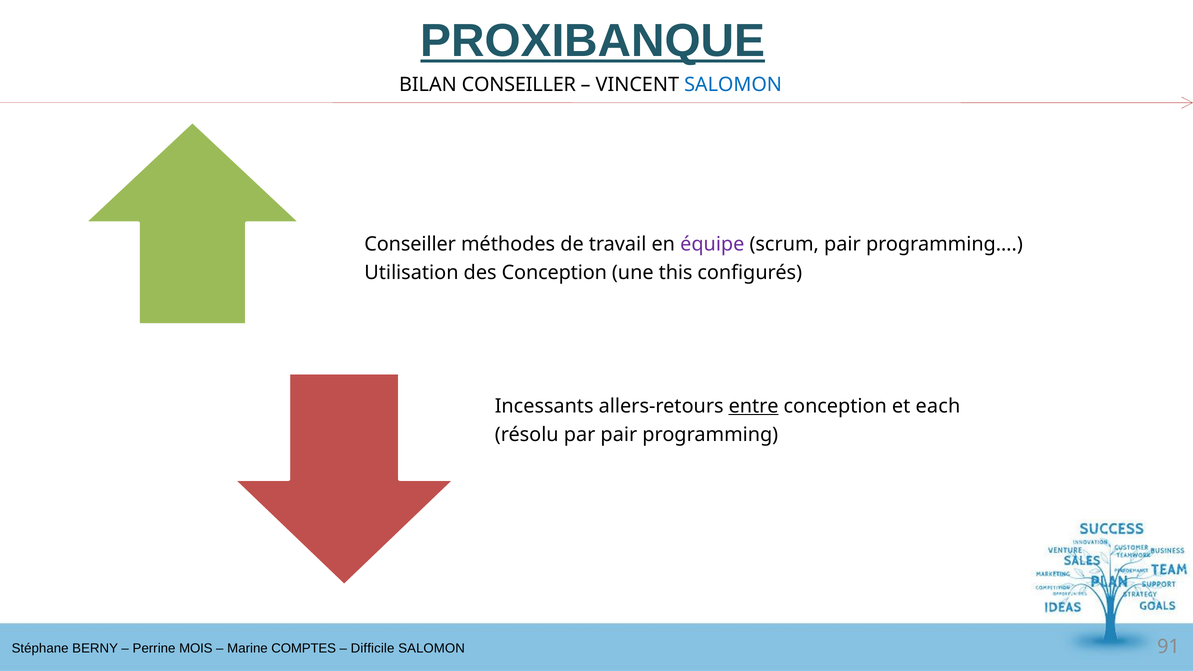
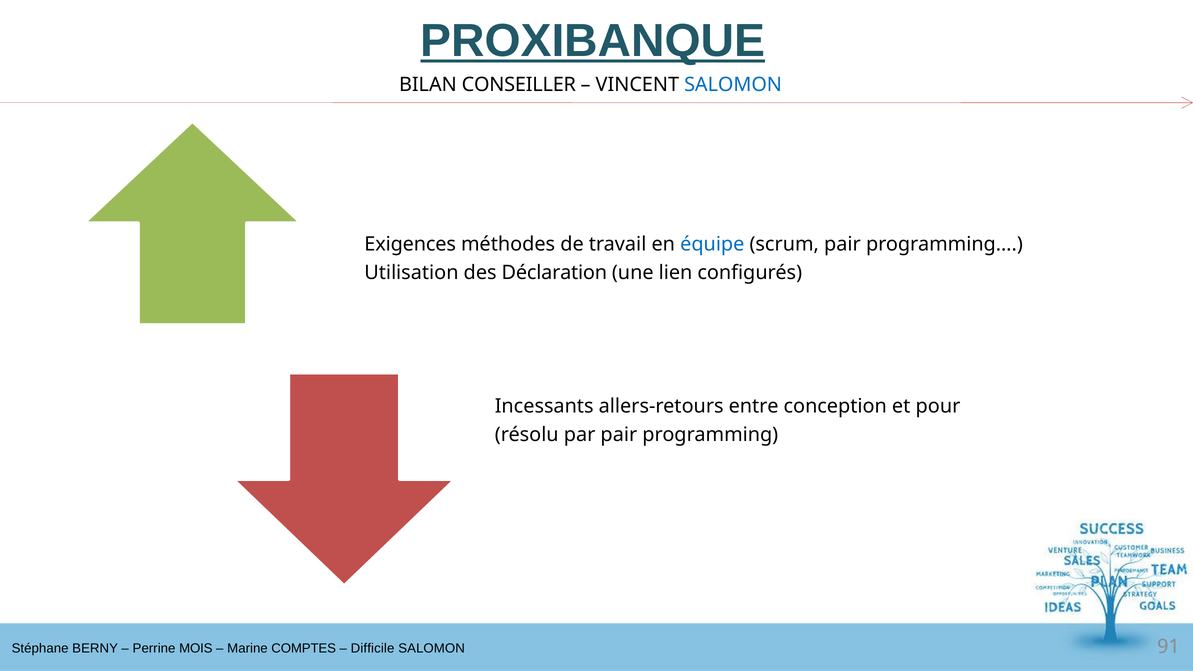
Conseiller at (410, 244): Conseiller -> Exigences
équipe colour: purple -> blue
des Conception: Conception -> Déclaration
this: this -> lien
entre underline: present -> none
each: each -> pour
